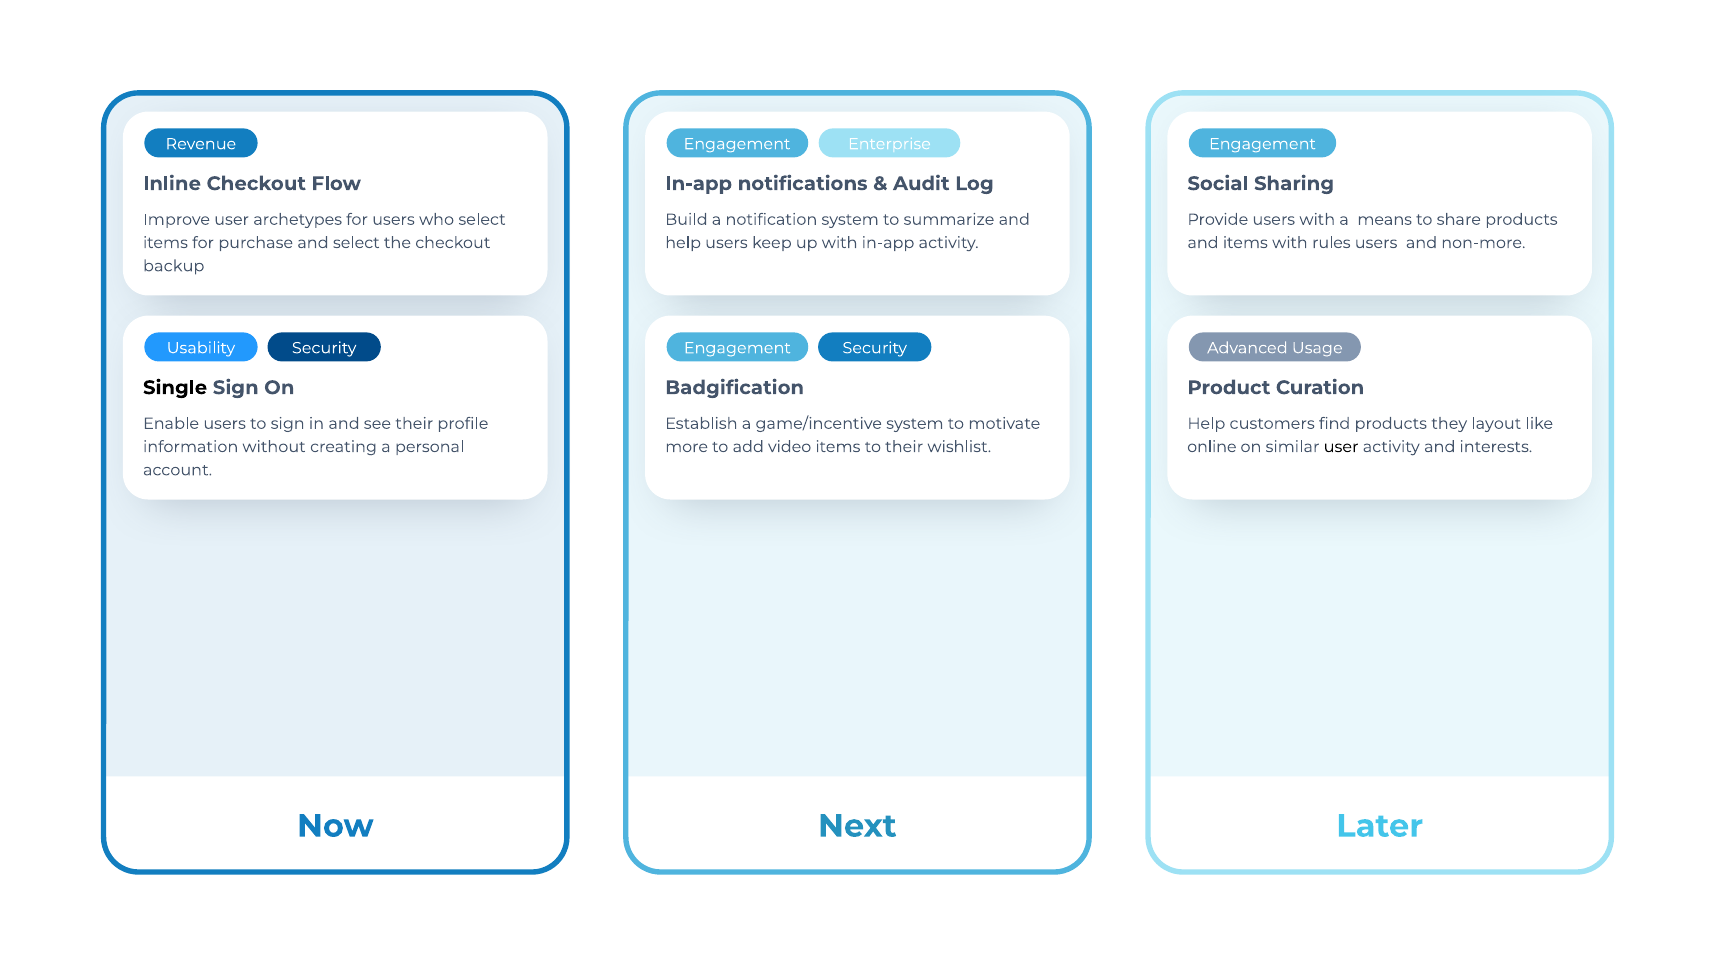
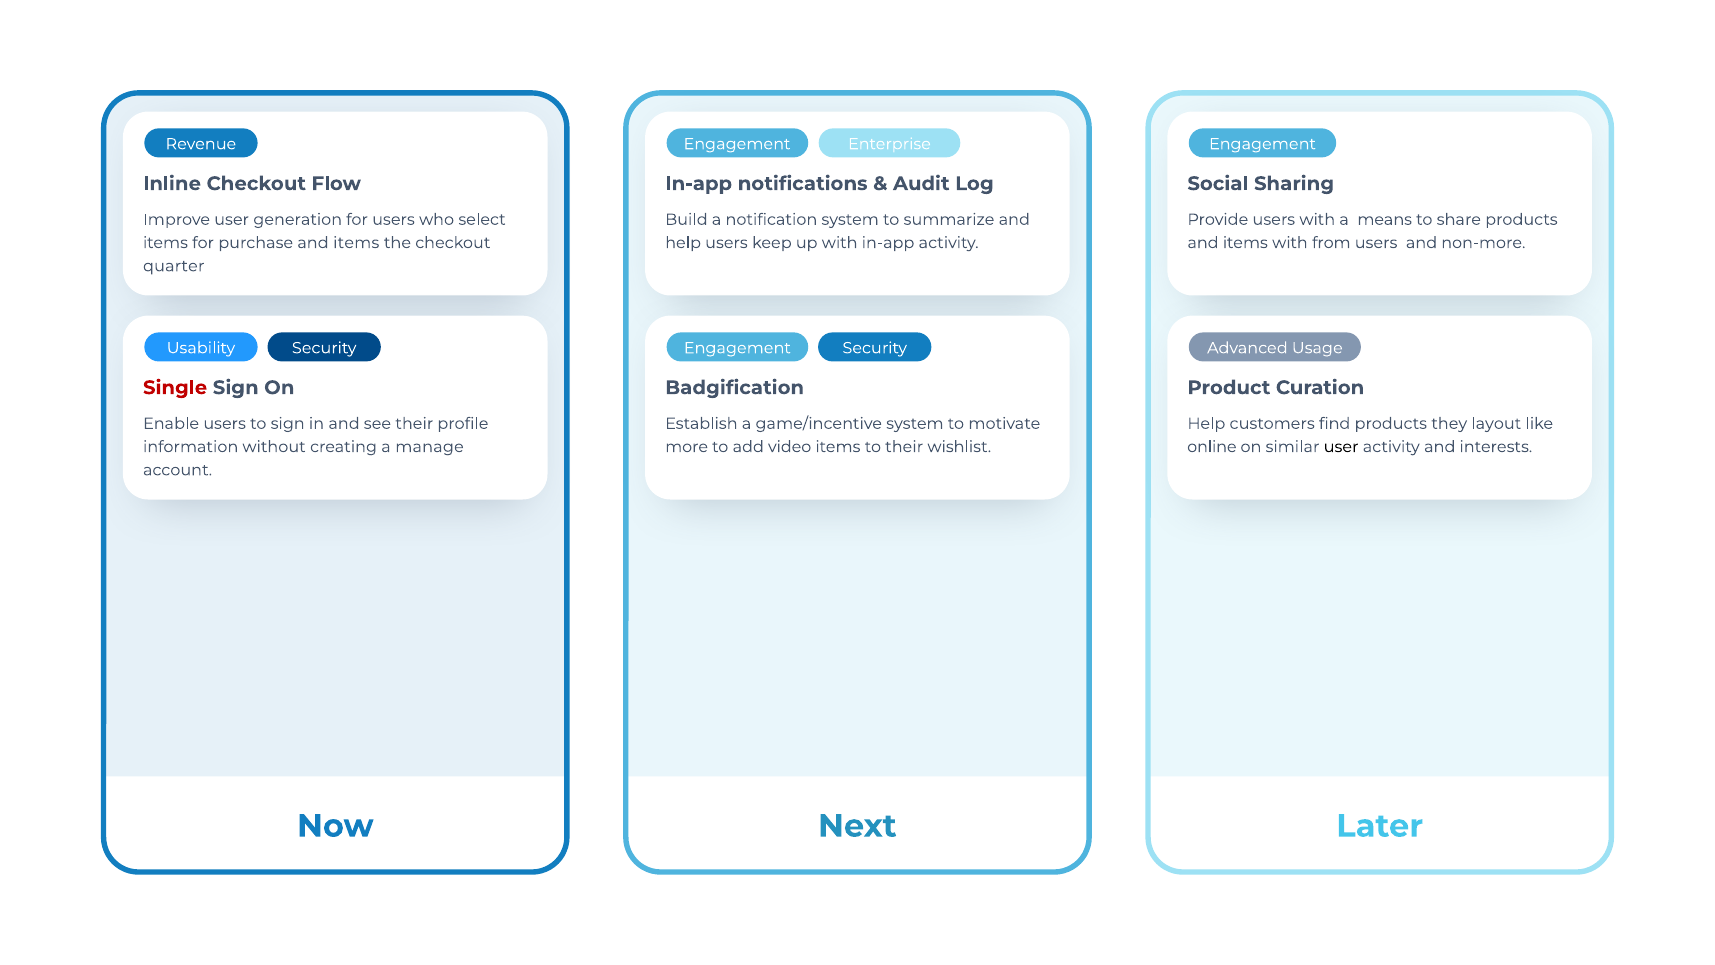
archetypes: archetypes -> generation
purchase and select: select -> items
rules: rules -> from
backup: backup -> quarter
Single colour: black -> red
personal: personal -> manage
